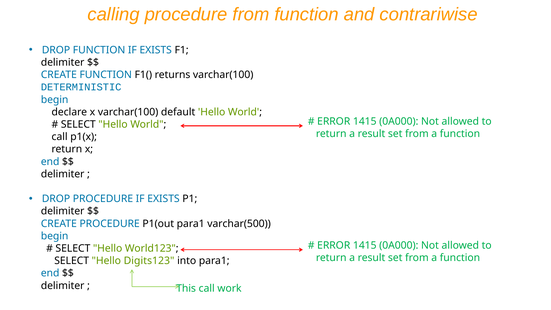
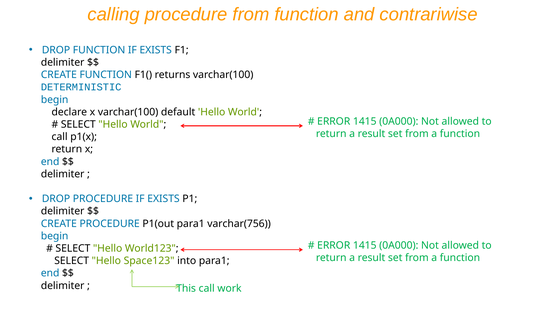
varchar(500: varchar(500 -> varchar(756
Digits123: Digits123 -> Space123
